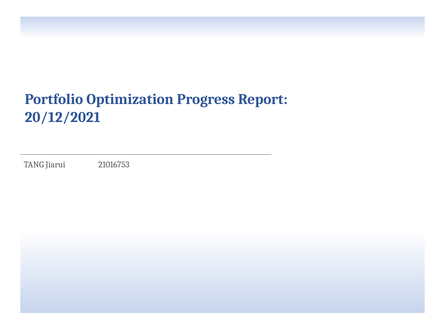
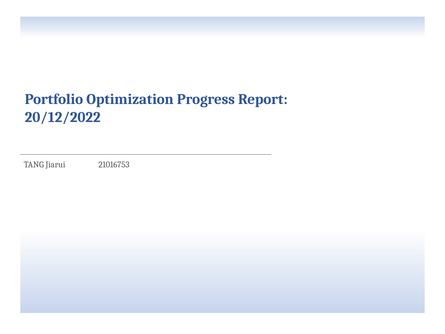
20/12/2021: 20/12/2021 -> 20/12/2022
